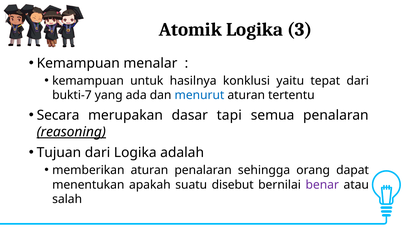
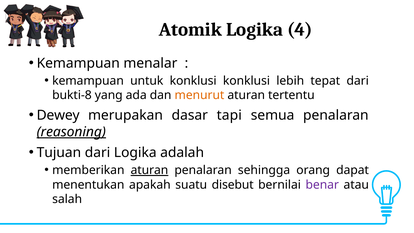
3: 3 -> 4
untuk hasilnya: hasilnya -> konklusi
yaitu: yaitu -> lebih
bukti-7: bukti-7 -> bukti-8
menurut colour: blue -> orange
Secara: Secara -> Dewey
aturan at (149, 170) underline: none -> present
